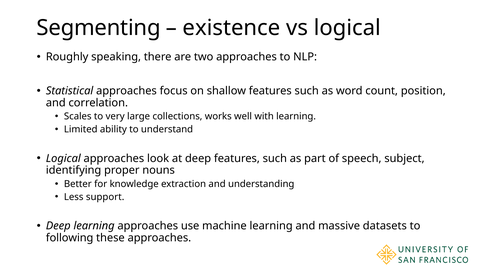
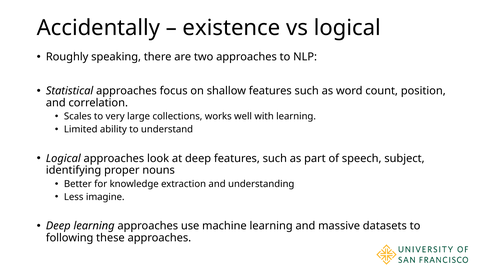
Segmenting: Segmenting -> Accidentally
support: support -> imagine
